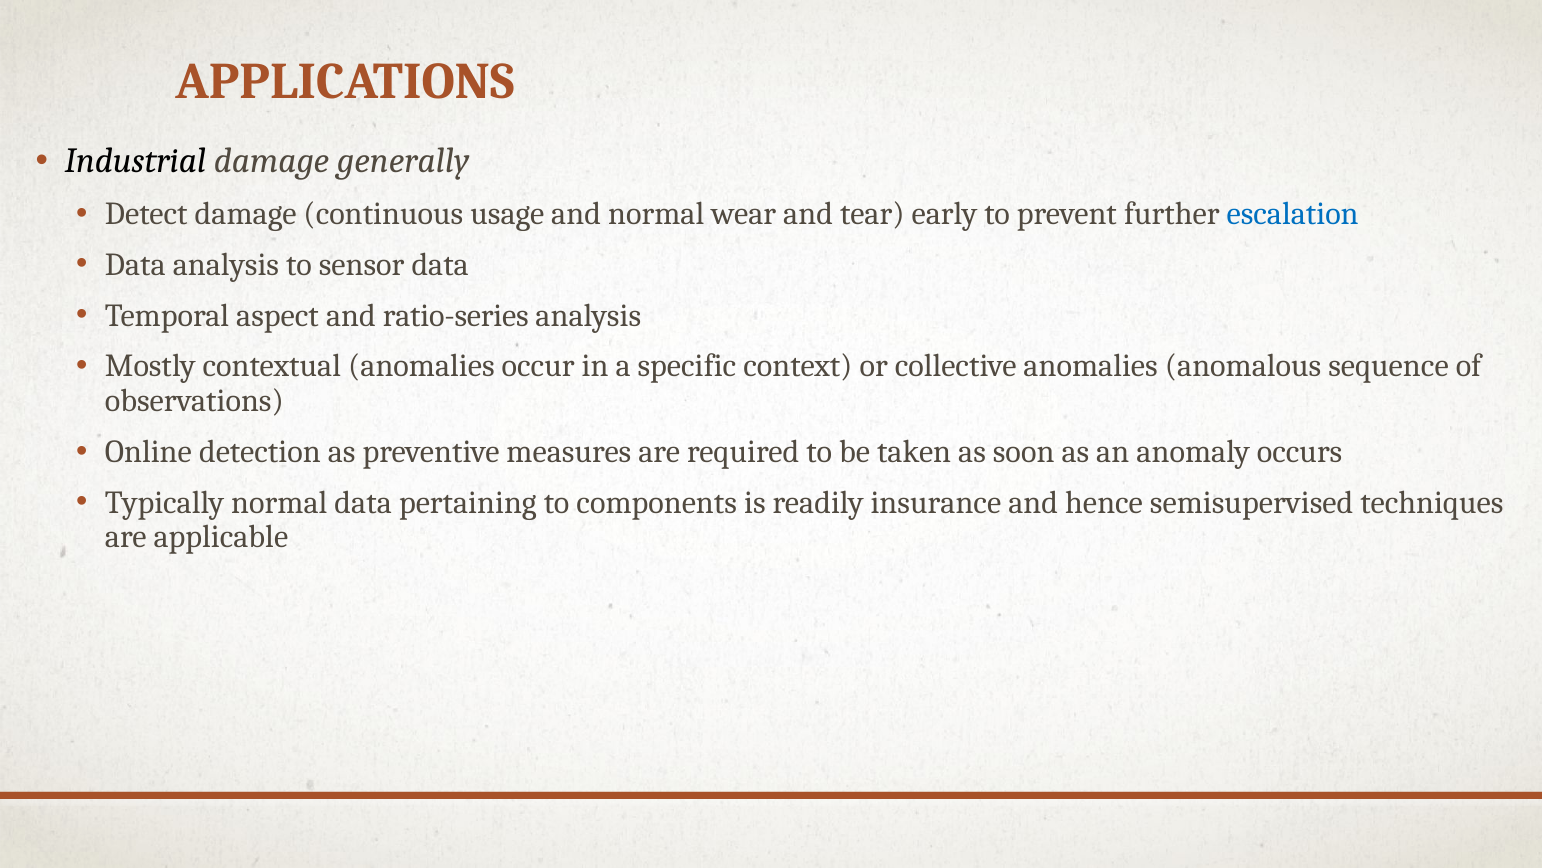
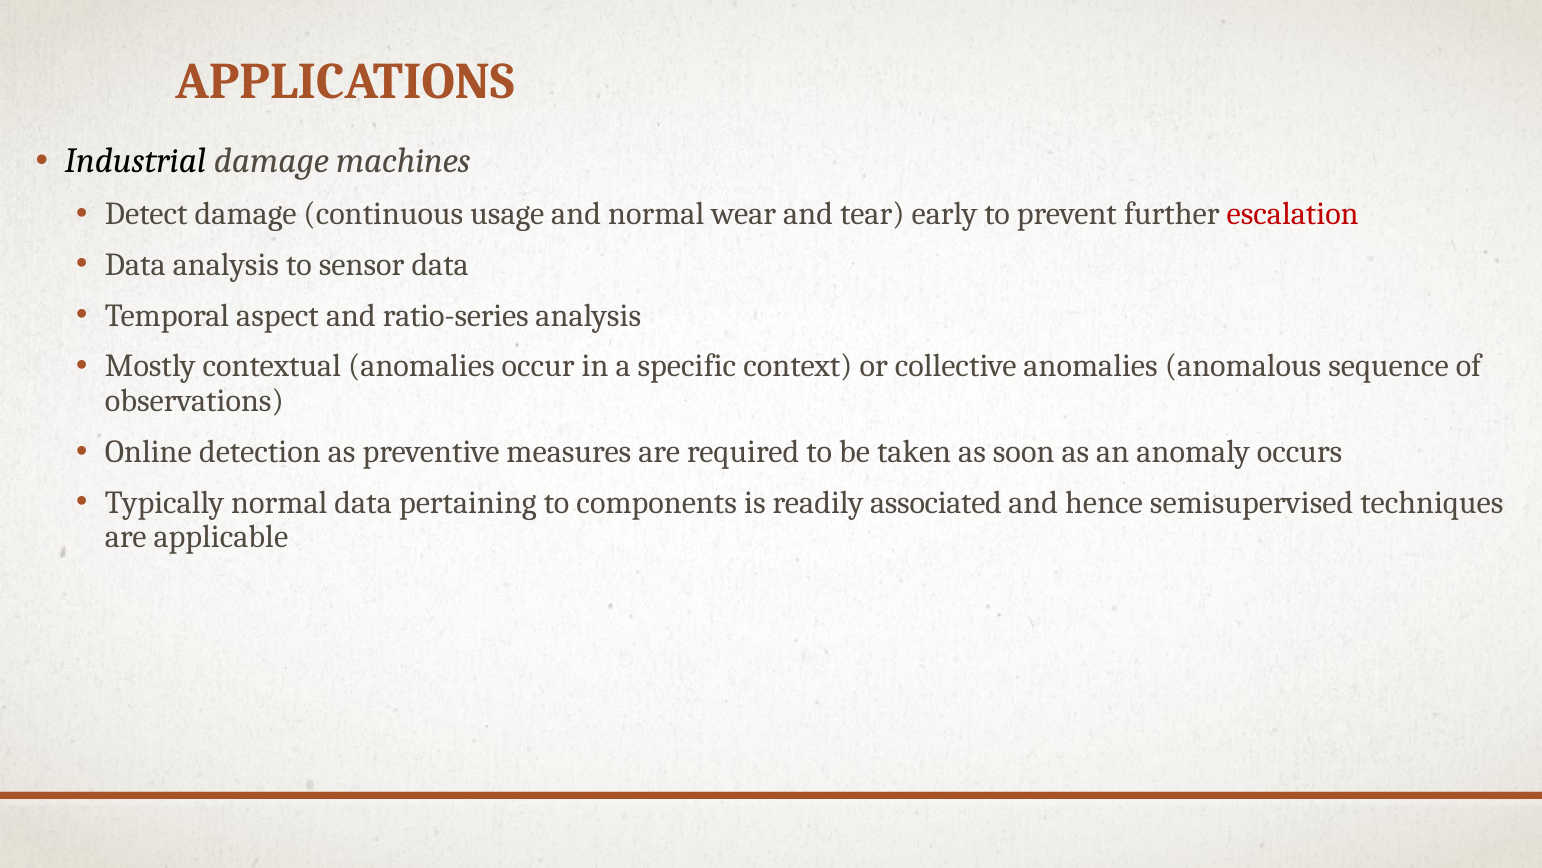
generally: generally -> machines
escalation colour: blue -> red
insurance: insurance -> associated
